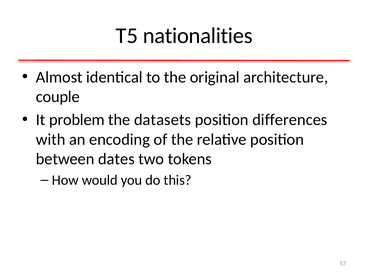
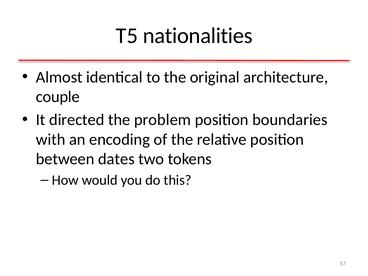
problem: problem -> directed
datasets: datasets -> problem
differences: differences -> boundaries
